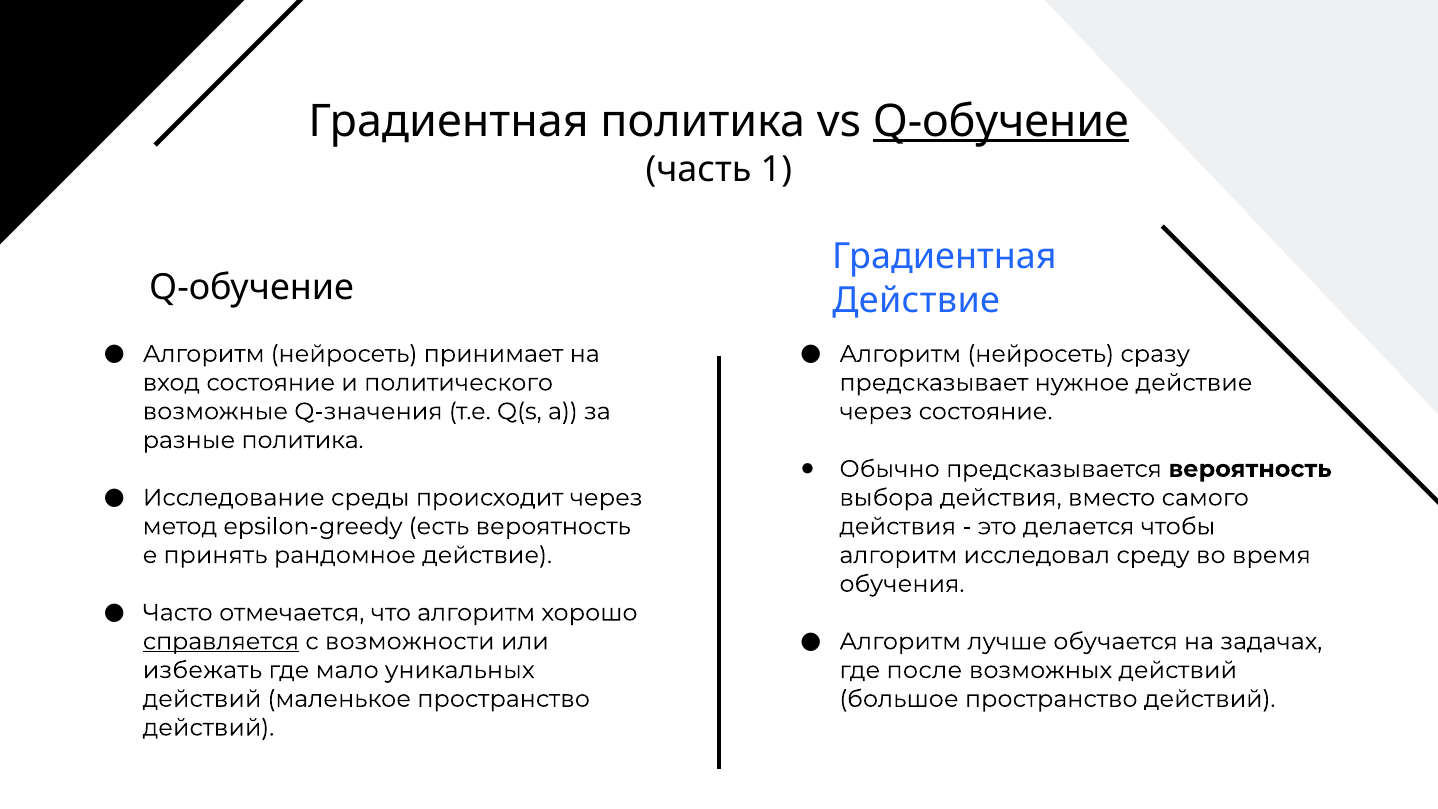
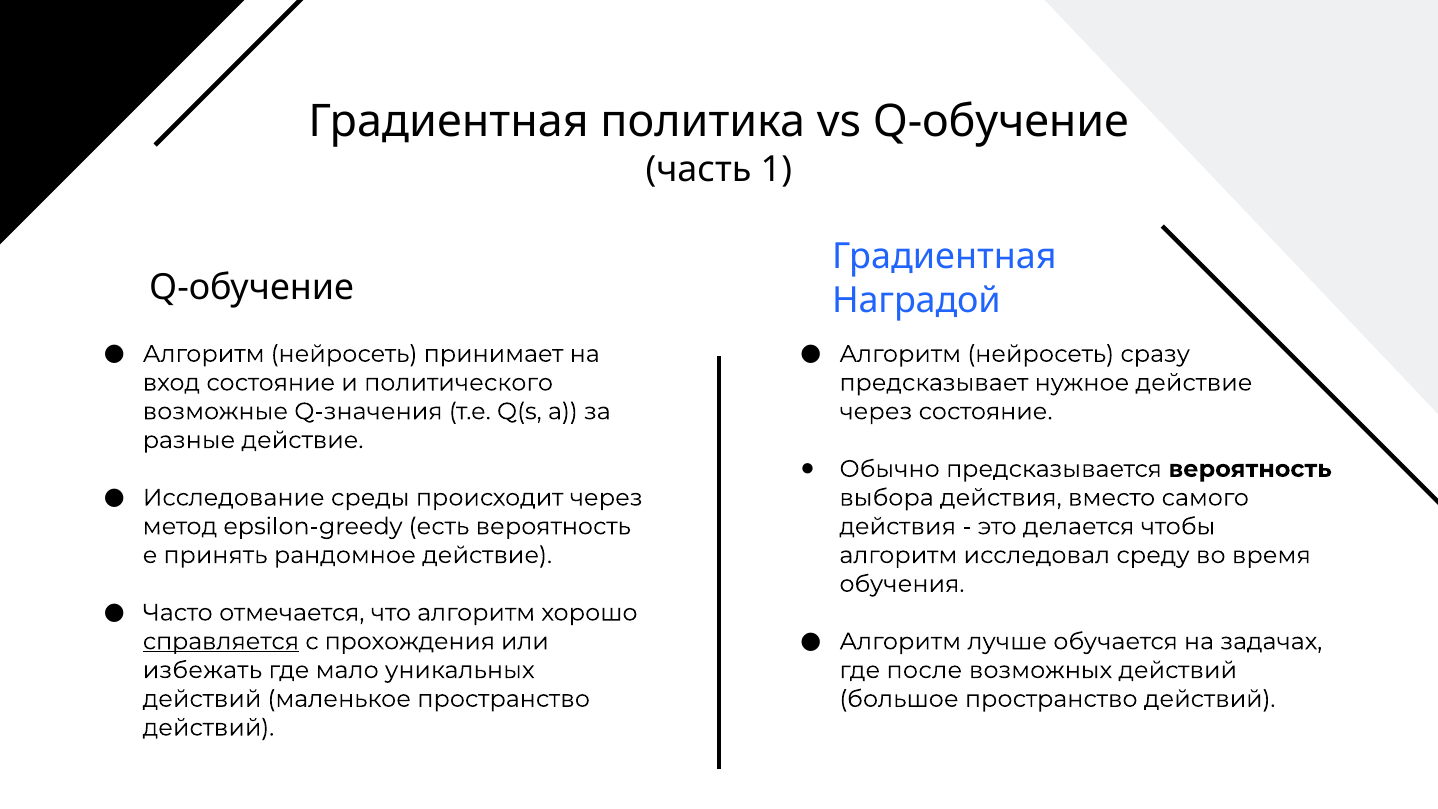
Q-обучение at (1001, 121) underline: present -> none
Действие at (916, 300): Действие -> Наградой
разные политика: политика -> действие
возможности: возможности -> прохождения
